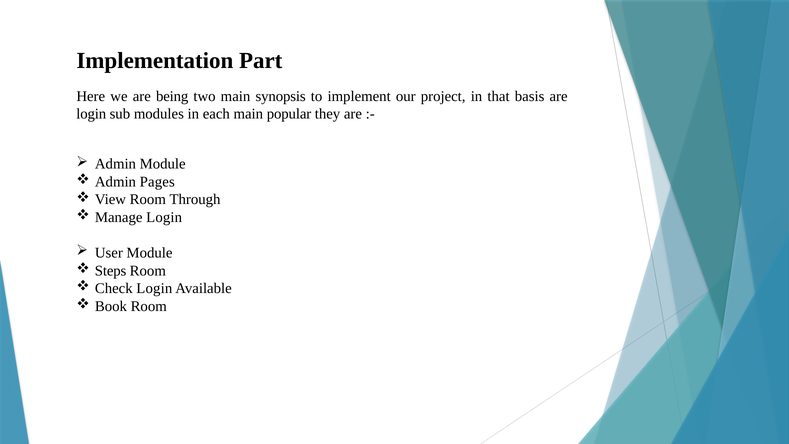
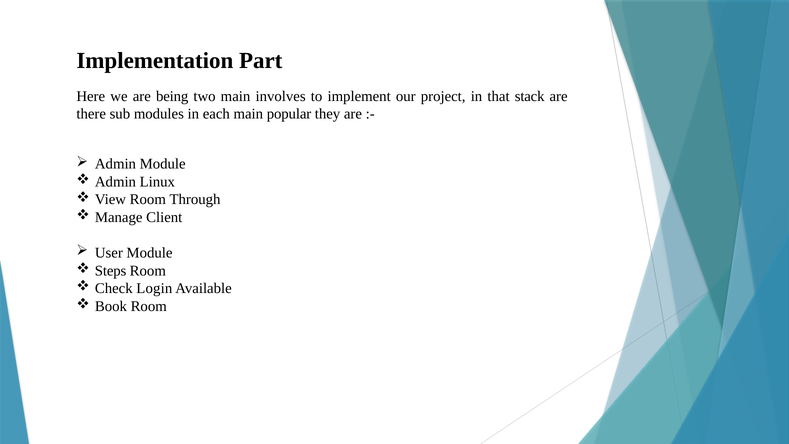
synopsis: synopsis -> involves
basis: basis -> stack
login at (91, 114): login -> there
Pages: Pages -> Linux
Manage Login: Login -> Client
